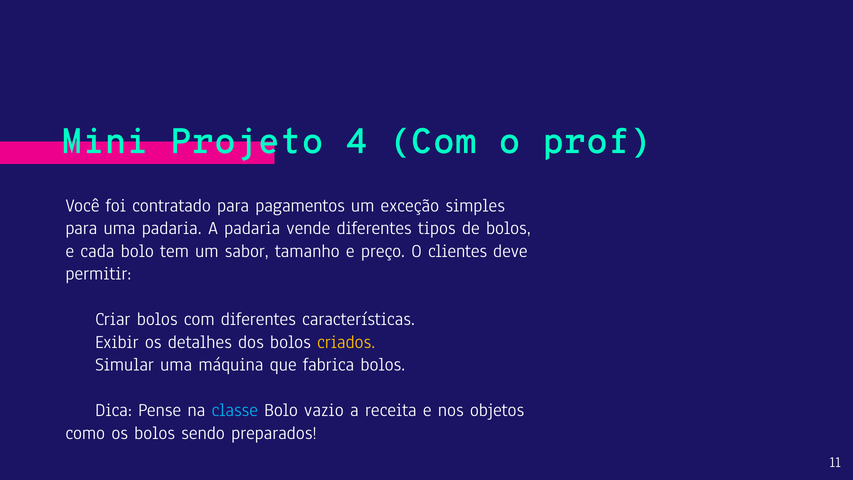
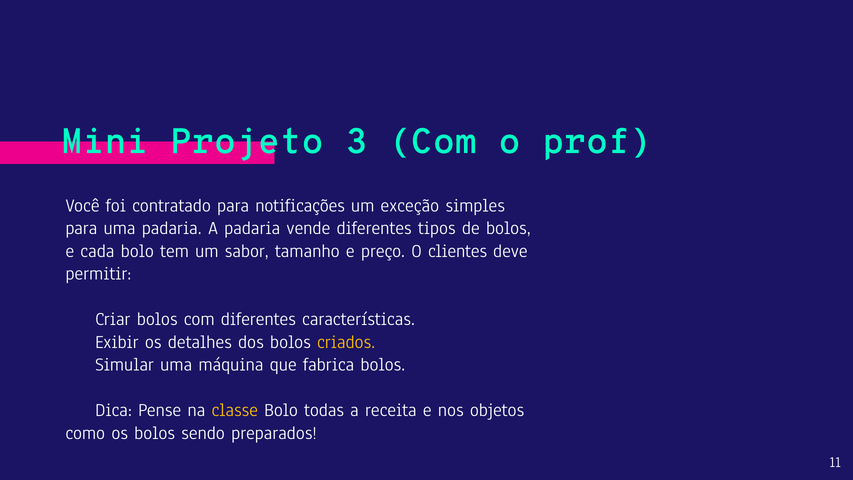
4: 4 -> 3
pagamentos: pagamentos -> notificações
classe colour: light blue -> yellow
vazio: vazio -> todas
